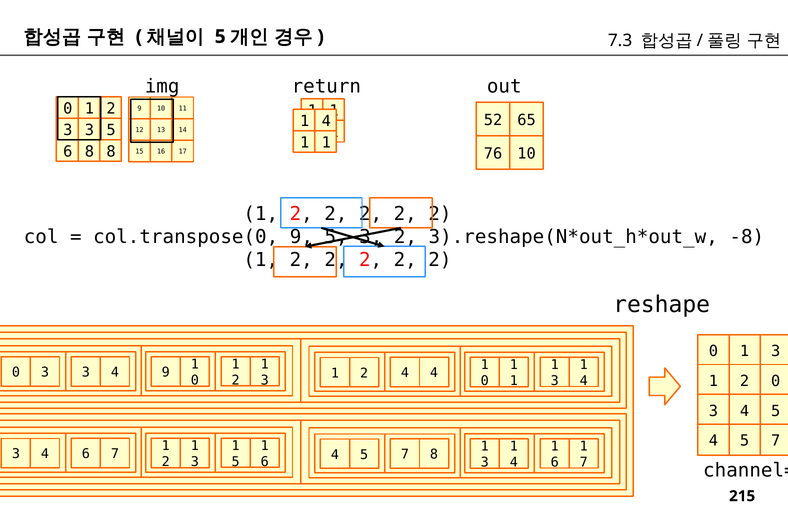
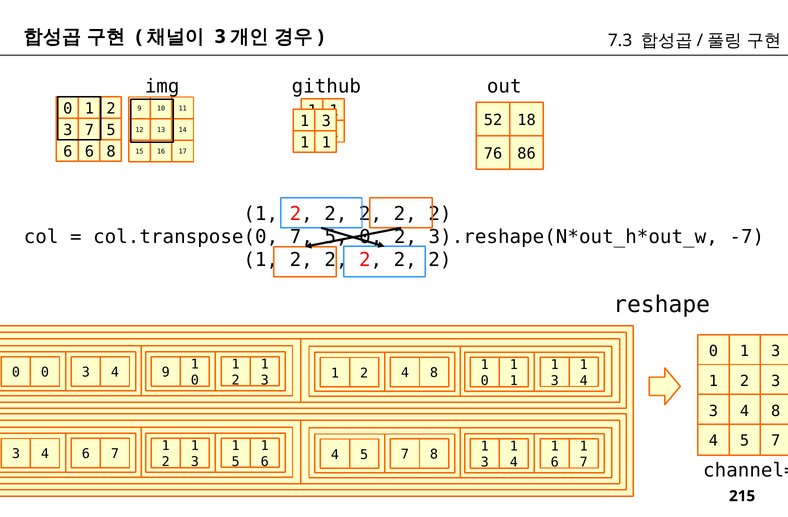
5 at (220, 37): 5 -> 3
return: return -> github
65: 65 -> 18
4 at (326, 121): 4 -> 3
3 at (89, 130): 3 -> 7
6 8: 8 -> 6
76 10: 10 -> 86
col.transpose(0 9: 9 -> 7
5 3: 3 -> 0
-8: -8 -> -7
3 at (45, 373): 3 -> 0
2 4 4: 4 -> 8
0 at (776, 382): 0 -> 3
3 4 5: 5 -> 8
